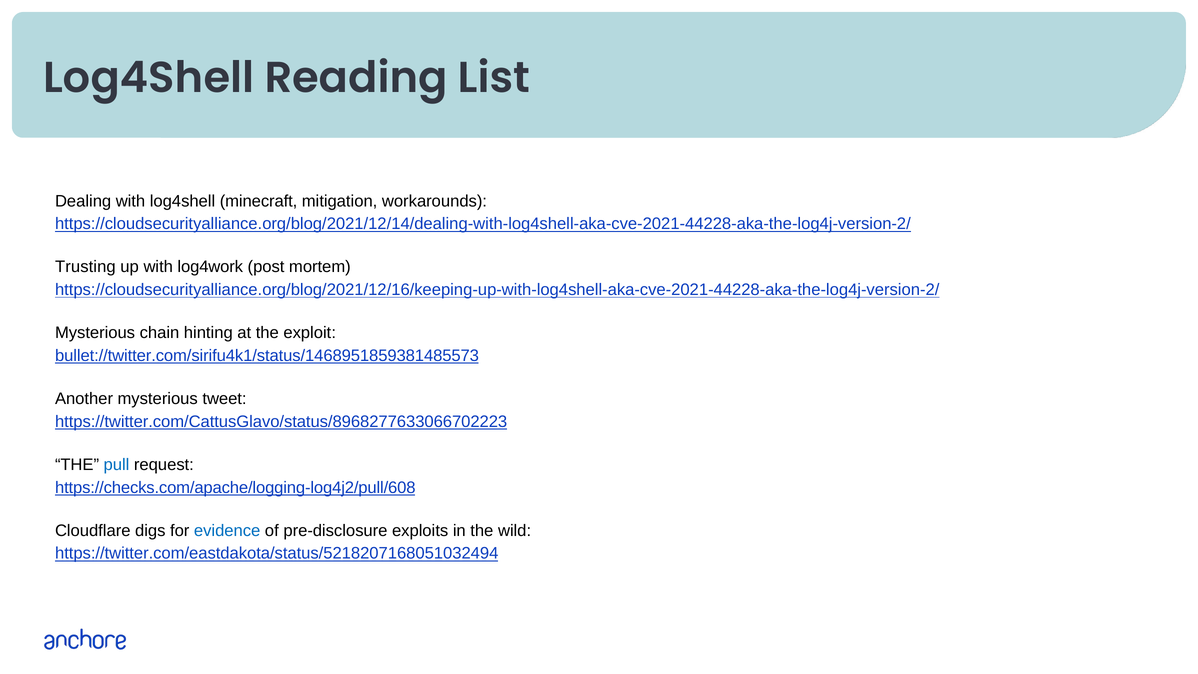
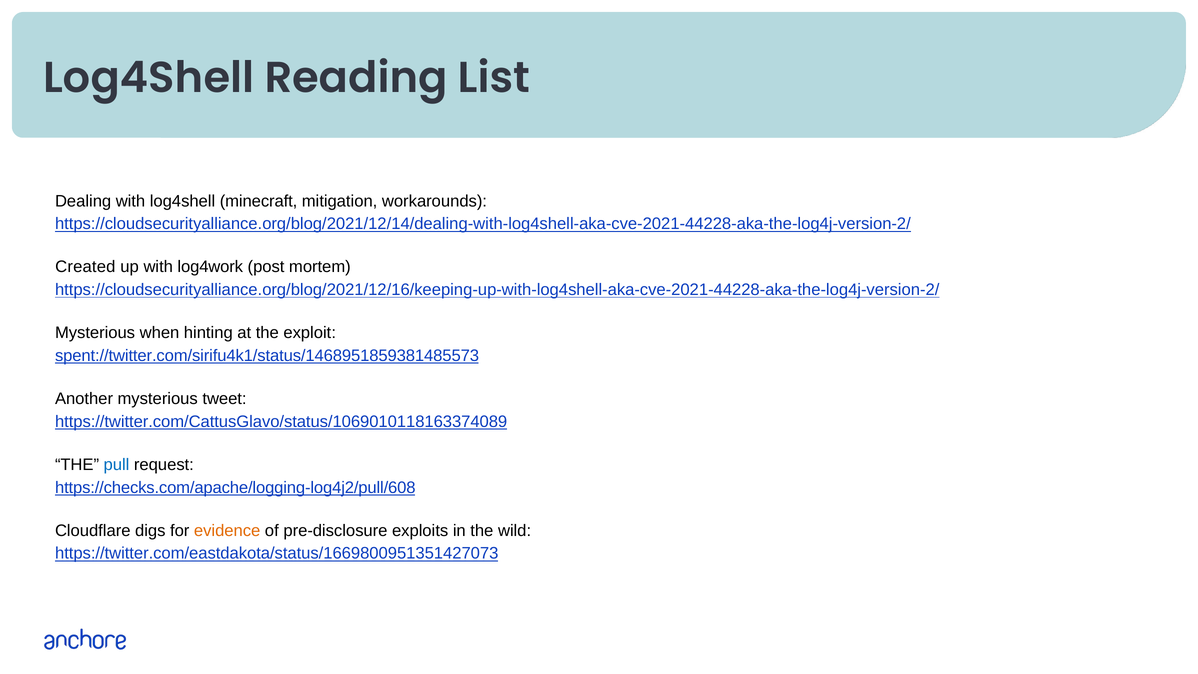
Trusting: Trusting -> Created
chain: chain -> when
bullet://twitter.com/sirifu4k1/status/1468951859381485573: bullet://twitter.com/sirifu4k1/status/1468951859381485573 -> spent://twitter.com/sirifu4k1/status/1468951859381485573
https://twitter.com/CattusGlavo/status/8968277633066702223: https://twitter.com/CattusGlavo/status/8968277633066702223 -> https://twitter.com/CattusGlavo/status/1069010118163374089
evidence colour: blue -> orange
https://twitter.com/eastdakota/status/5218207168051032494: https://twitter.com/eastdakota/status/5218207168051032494 -> https://twitter.com/eastdakota/status/1669800951351427073
